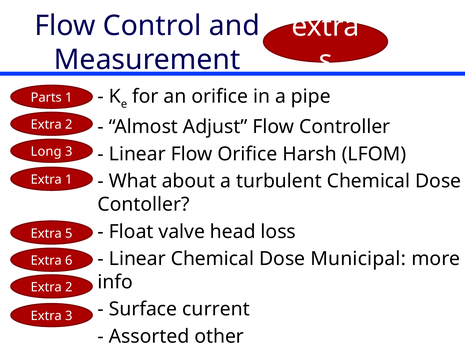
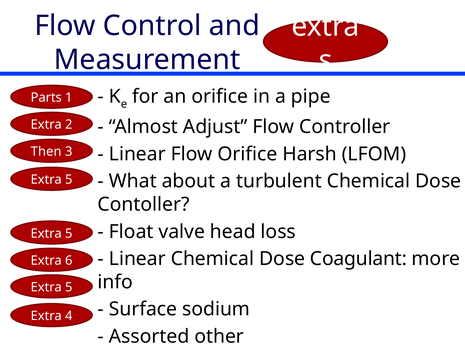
Long: Long -> Then
1 at (69, 180): 1 -> 5
Municipal: Municipal -> Coagulant
2 at (69, 287): 2 -> 5
current: current -> sodium
Extra 3: 3 -> 4
